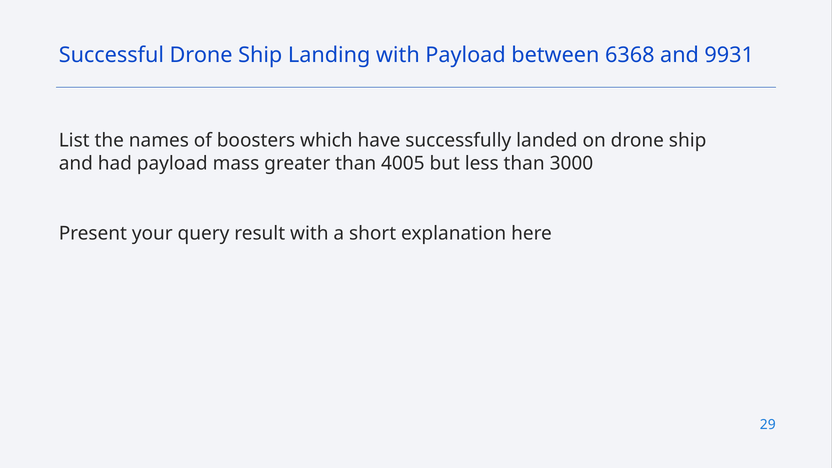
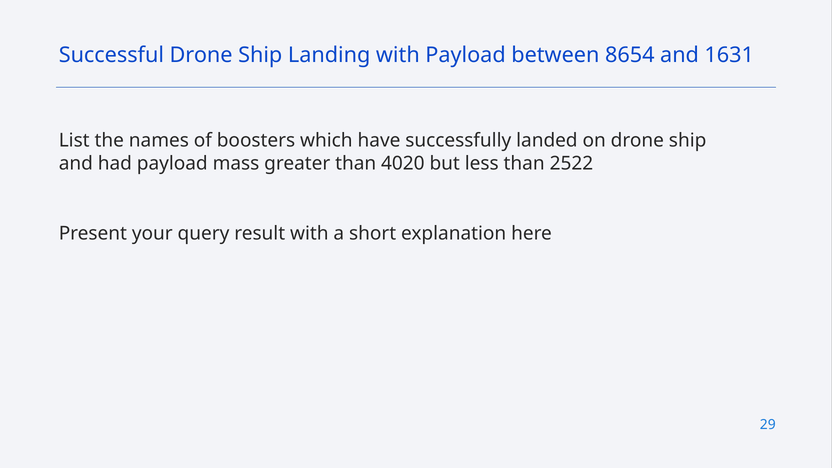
6368: 6368 -> 8654
9931: 9931 -> 1631
4005: 4005 -> 4020
3000: 3000 -> 2522
